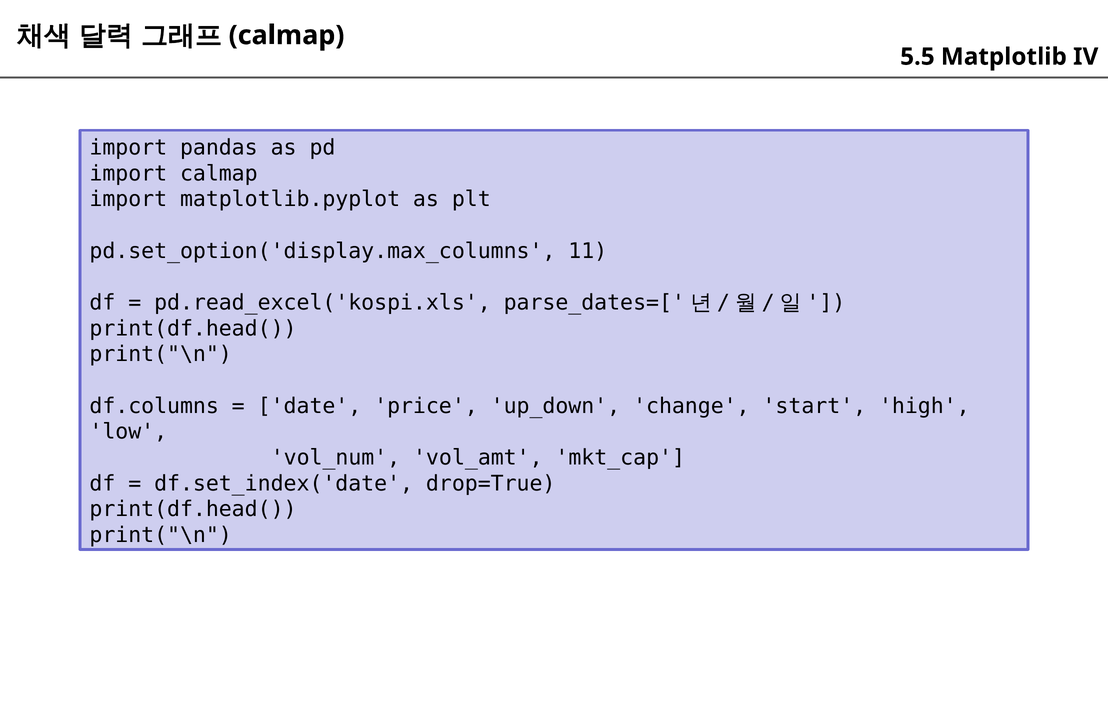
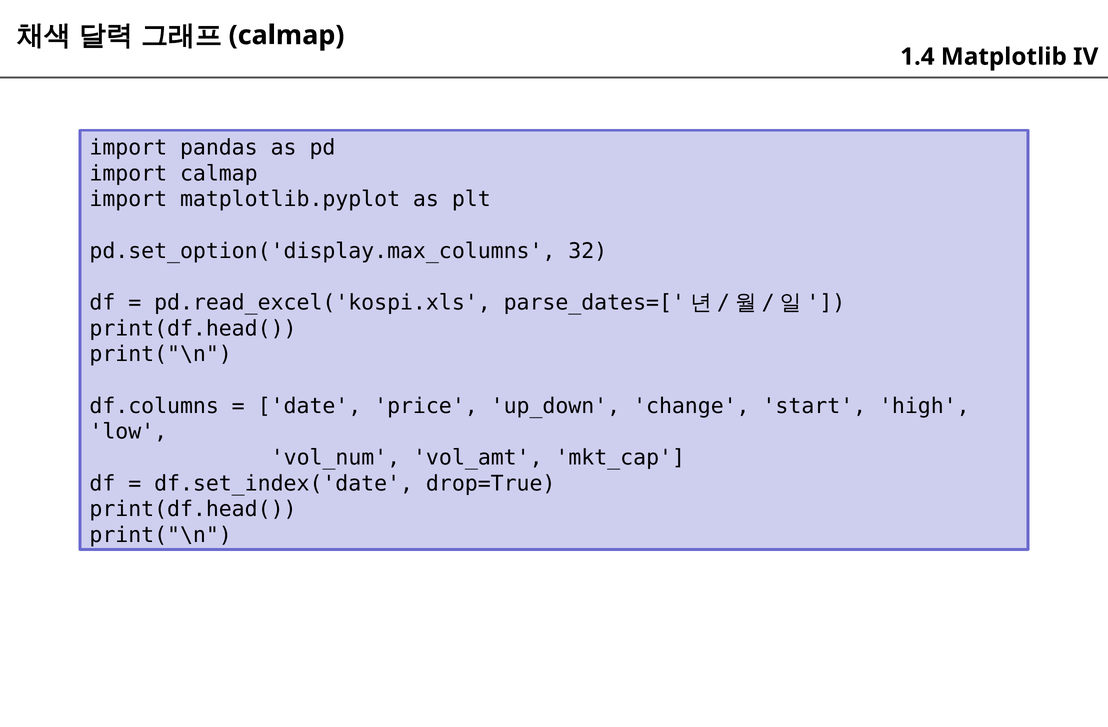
5.5: 5.5 -> 1.4
11: 11 -> 32
